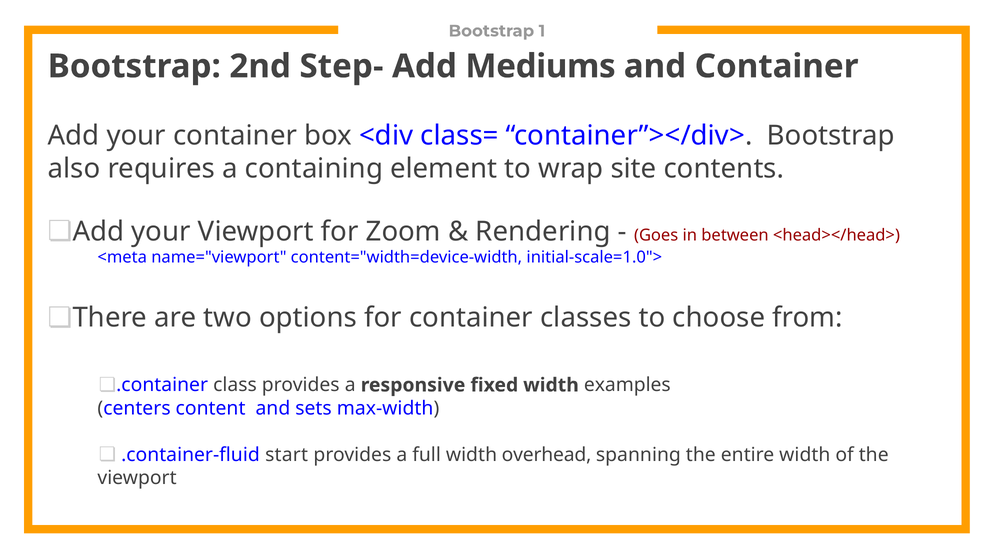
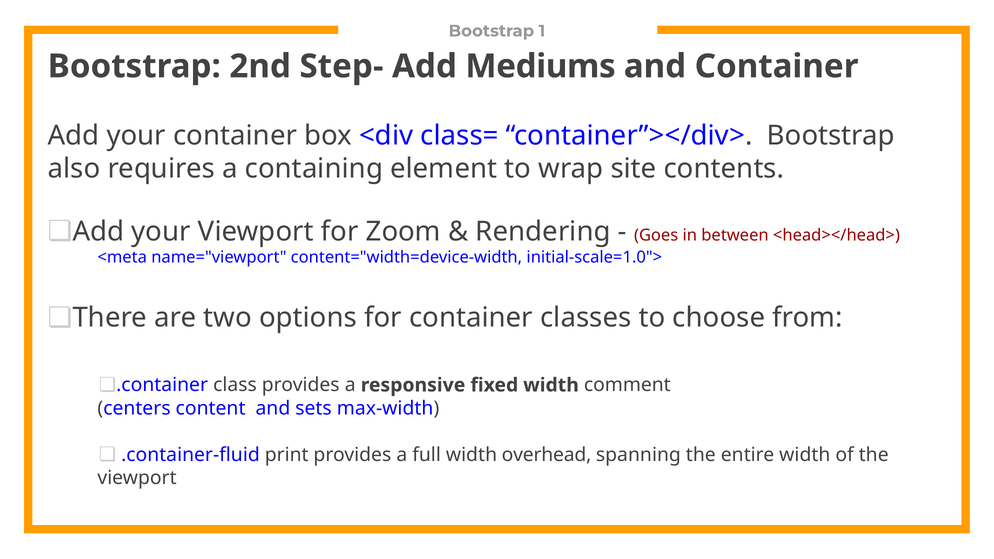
examples: examples -> comment
start: start -> print
